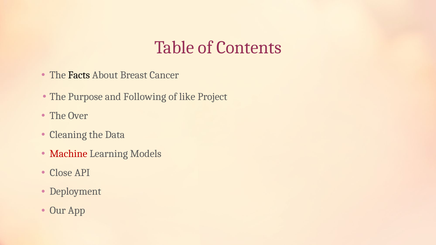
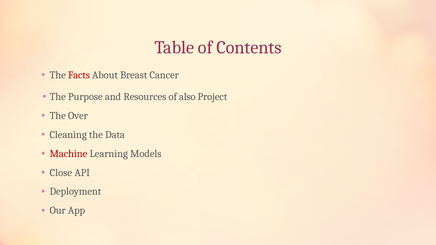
Facts colour: black -> red
Following: Following -> Resources
like: like -> also
